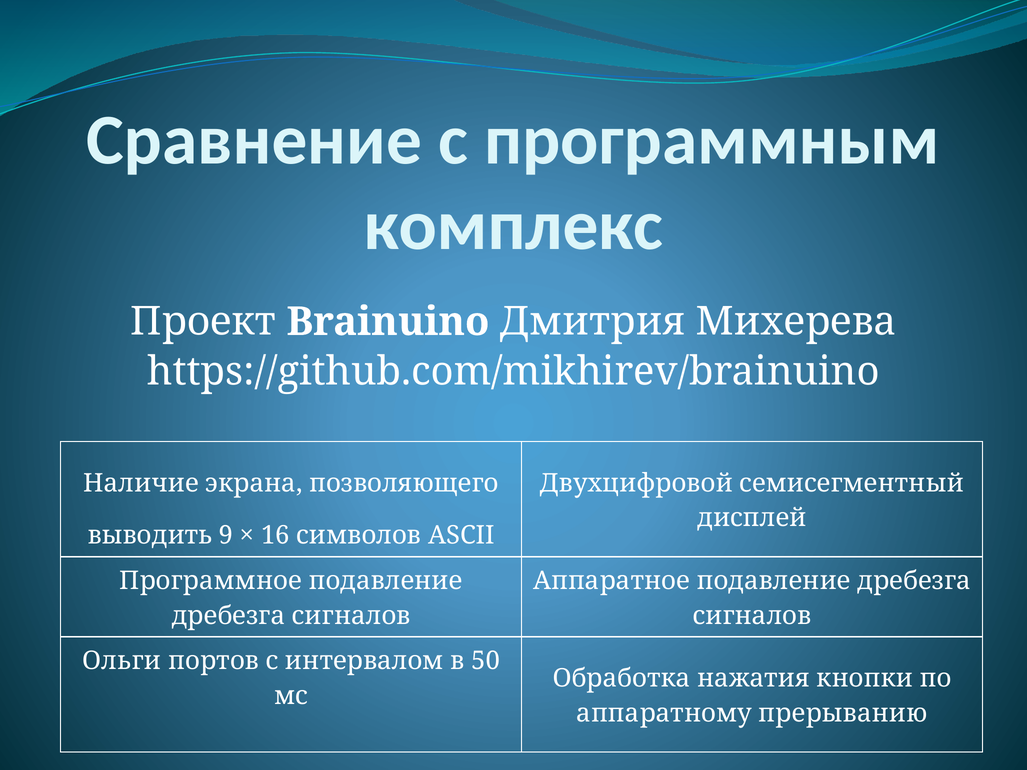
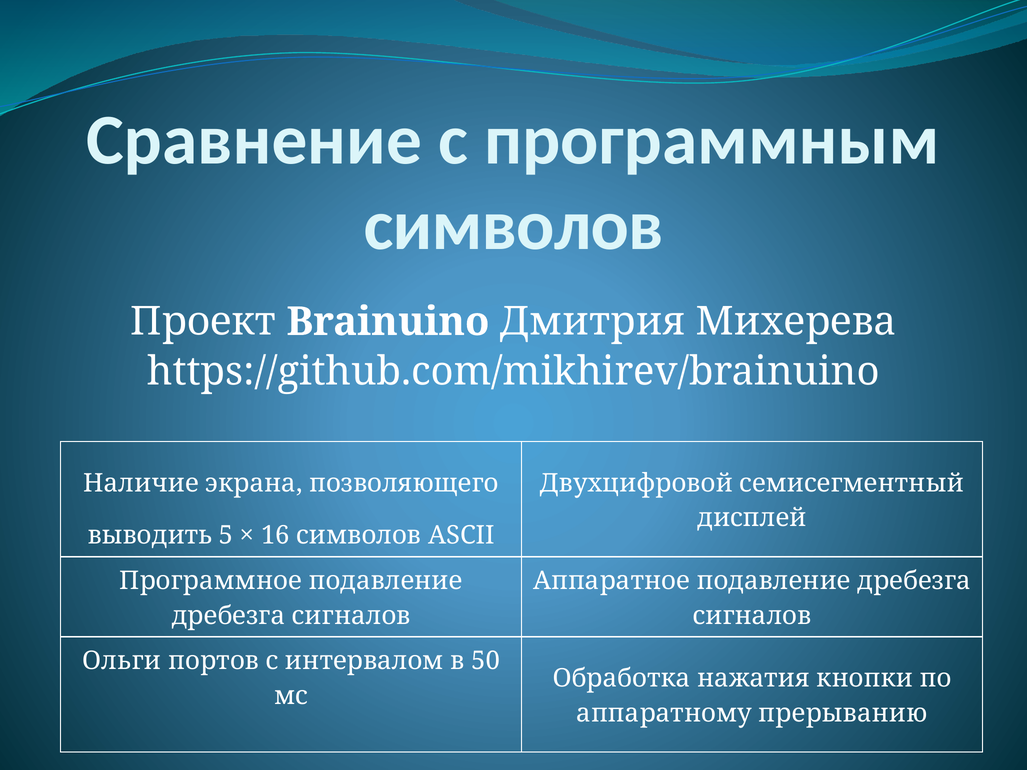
комплекс at (513, 226): комплекс -> символов
9: 9 -> 5
